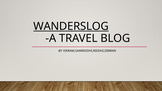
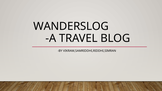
WANDERSLOG underline: present -> none
